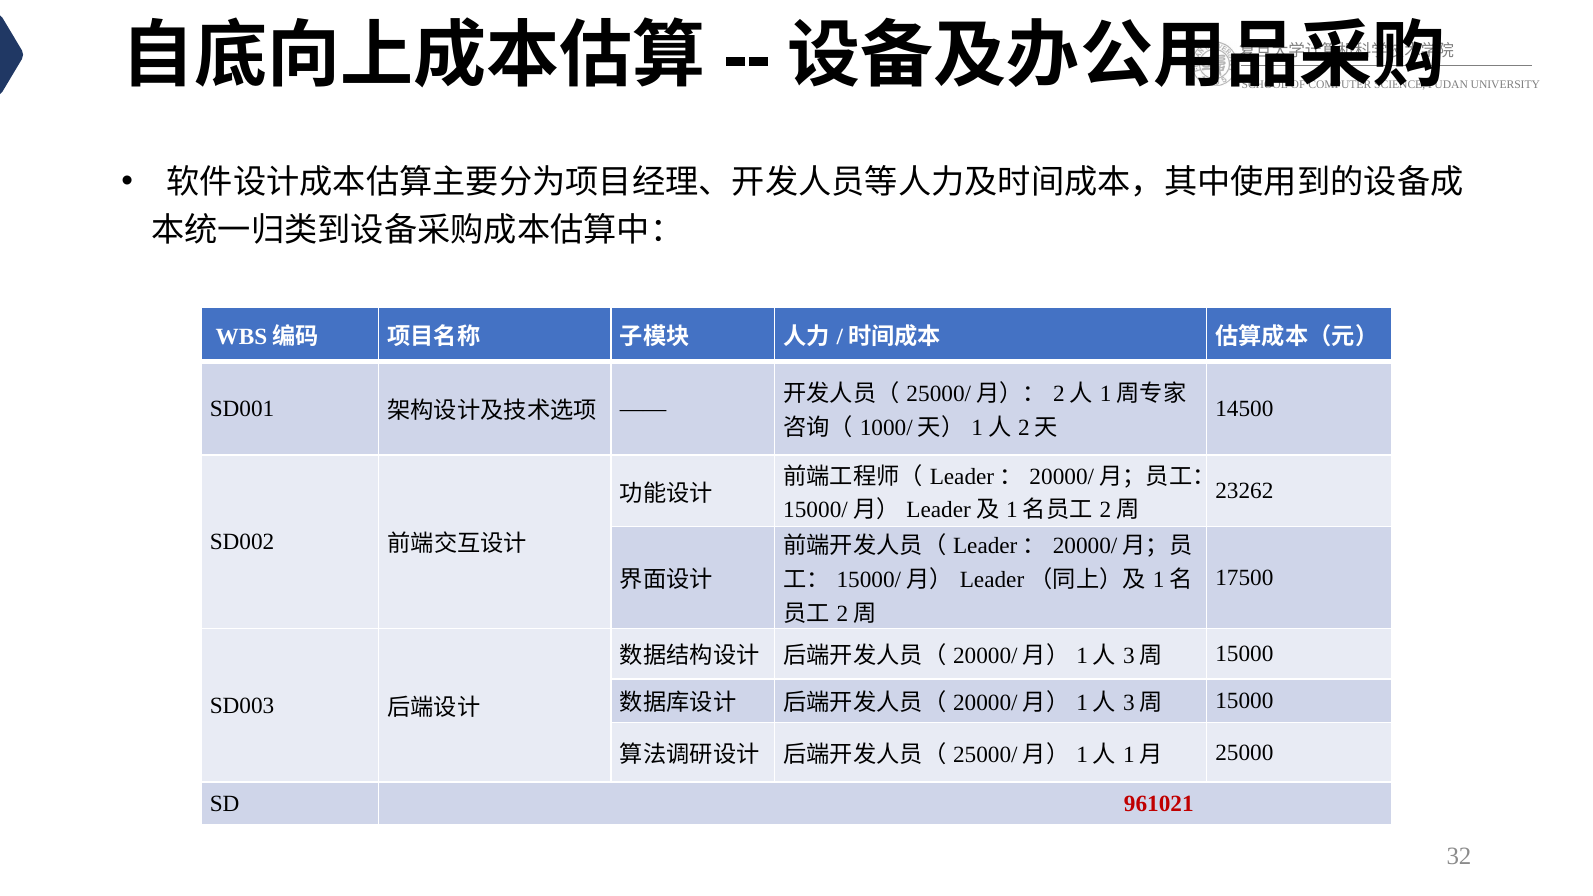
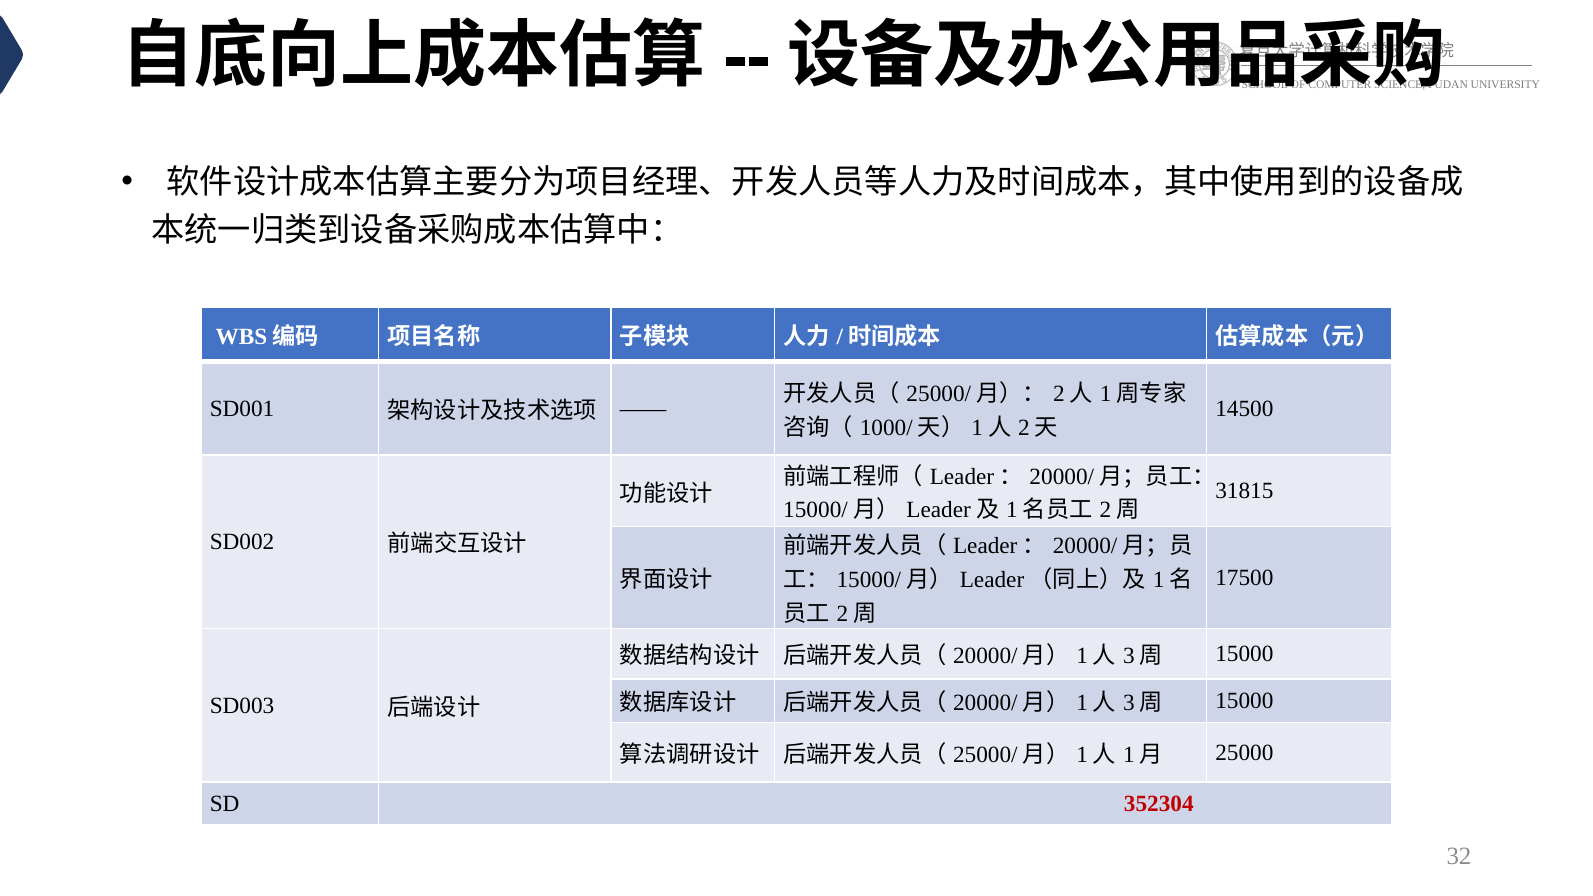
23262: 23262 -> 31815
961021: 961021 -> 352304
